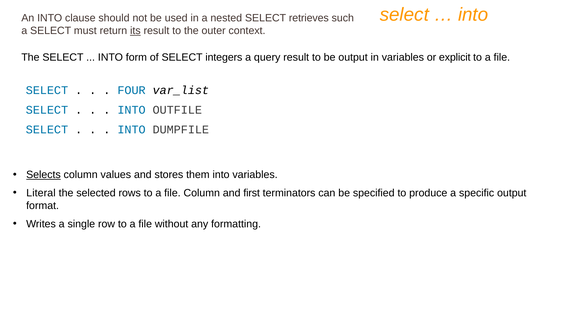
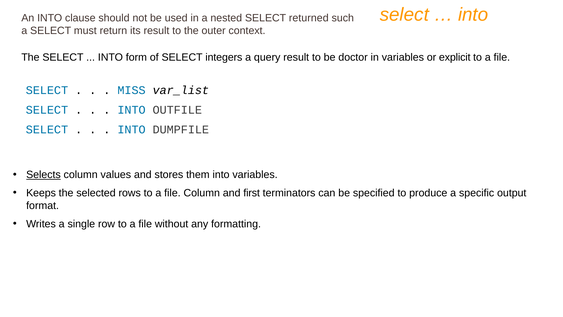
retrieves: retrieves -> returned
its underline: present -> none
be output: output -> doctor
FOUR: FOUR -> MISS
Literal: Literal -> Keeps
